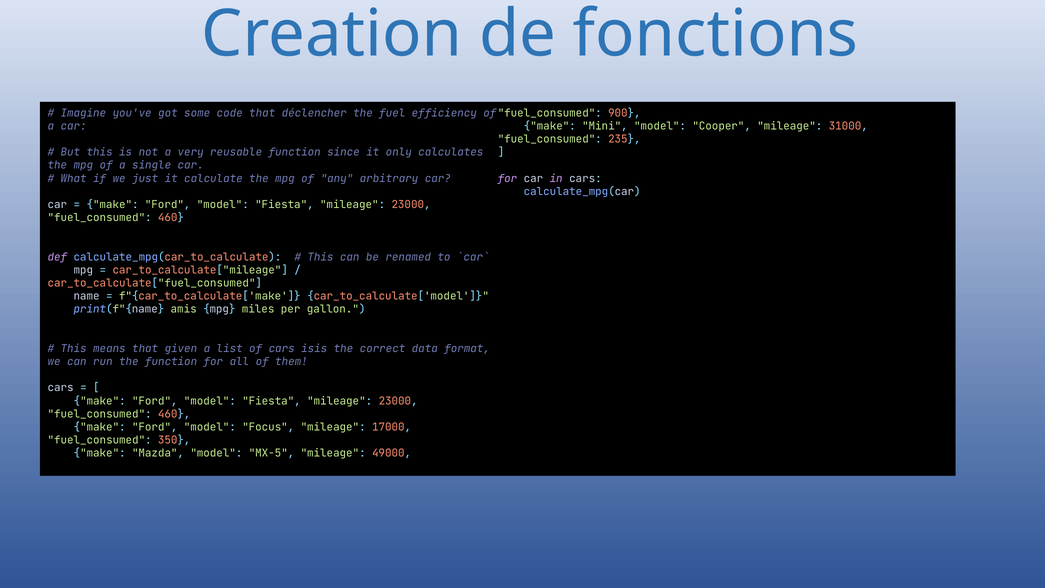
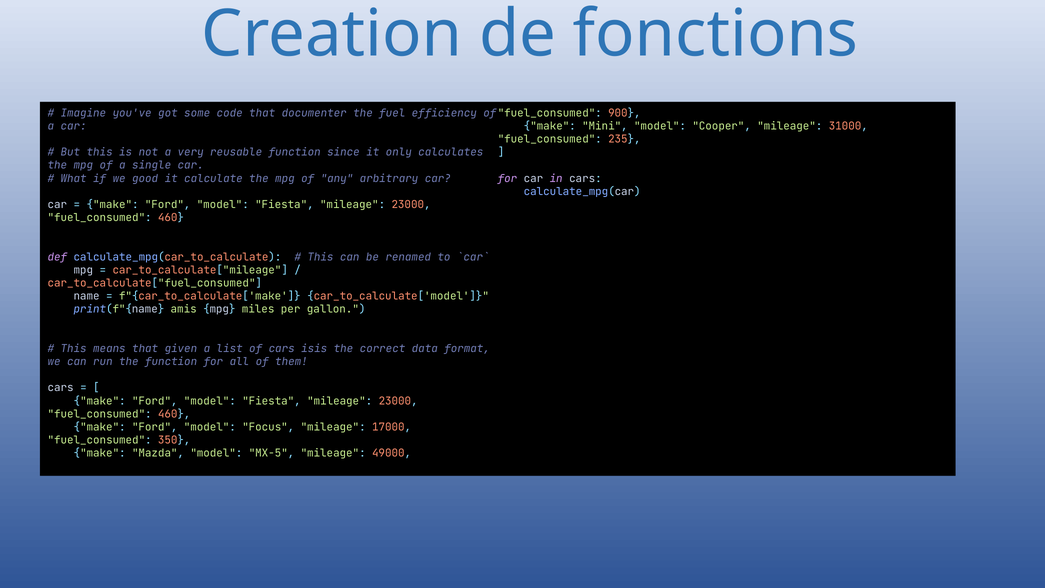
déclencher: déclencher -> documenter
just: just -> good
